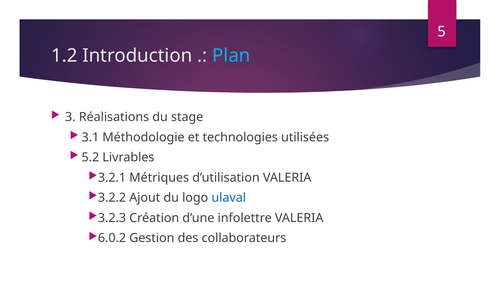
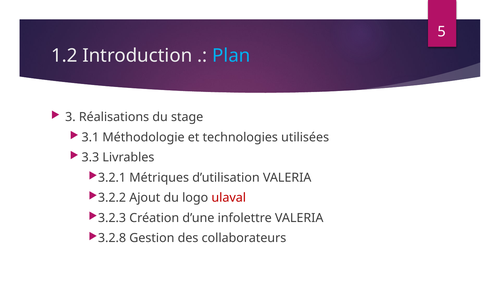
5.2: 5.2 -> 3.3
ulaval colour: blue -> red
6.0.2: 6.0.2 -> 3.2.8
